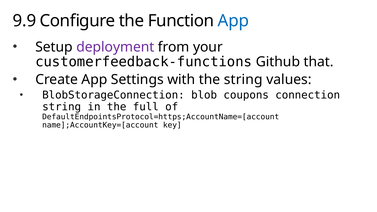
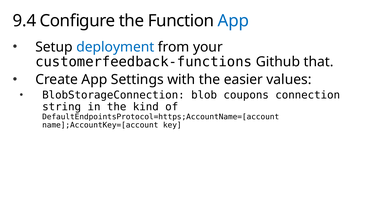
9.9: 9.9 -> 9.4
deployment colour: purple -> blue
the string: string -> easier
full: full -> kind
